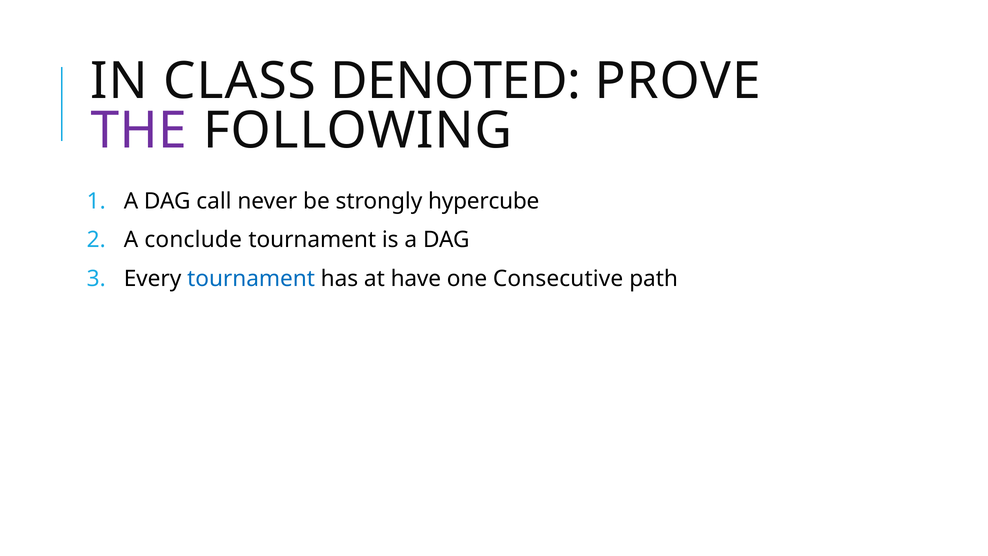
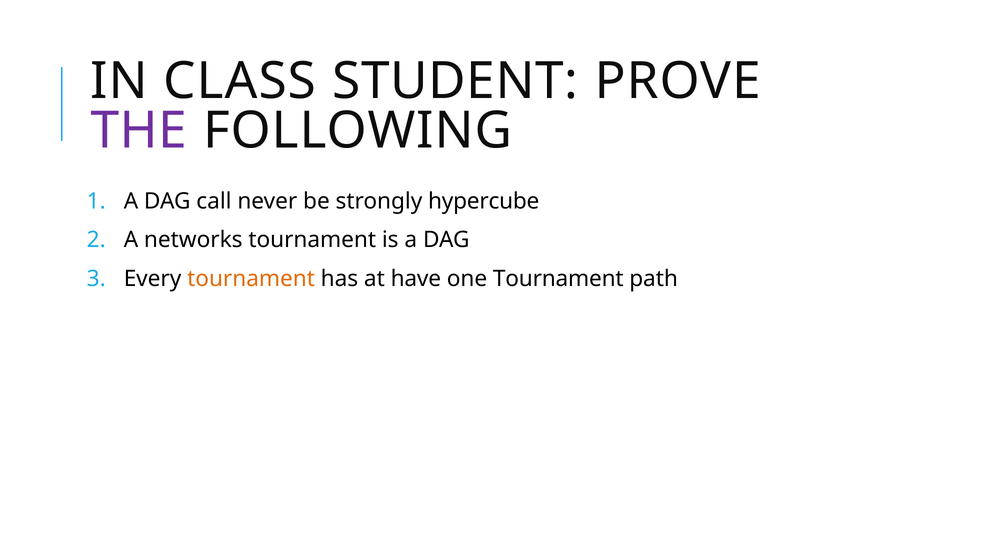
DENOTED: DENOTED -> STUDENT
conclude: conclude -> networks
tournament at (251, 279) colour: blue -> orange
one Consecutive: Consecutive -> Tournament
